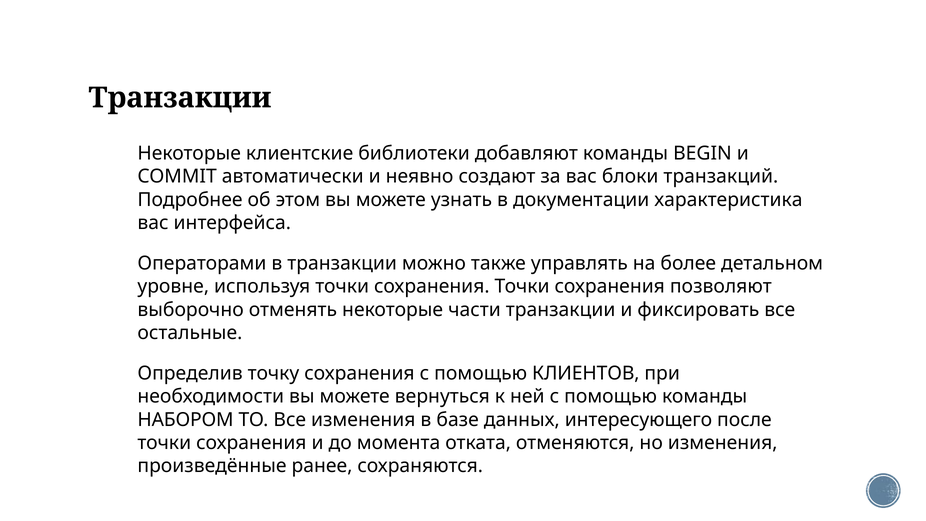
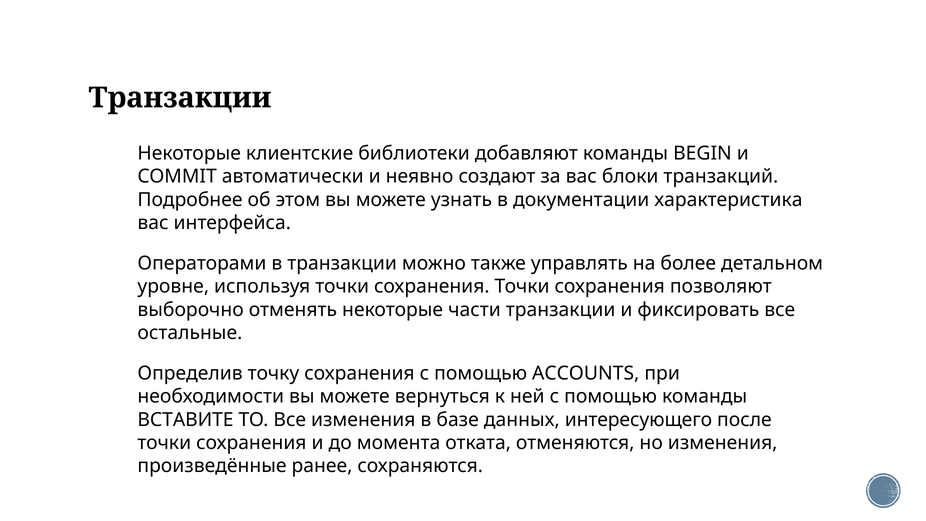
КЛИЕНТОВ: КЛИЕНТОВ -> ACCOUNTS
НАБОРОМ: НАБОРОМ -> ВСТАВИТЕ
